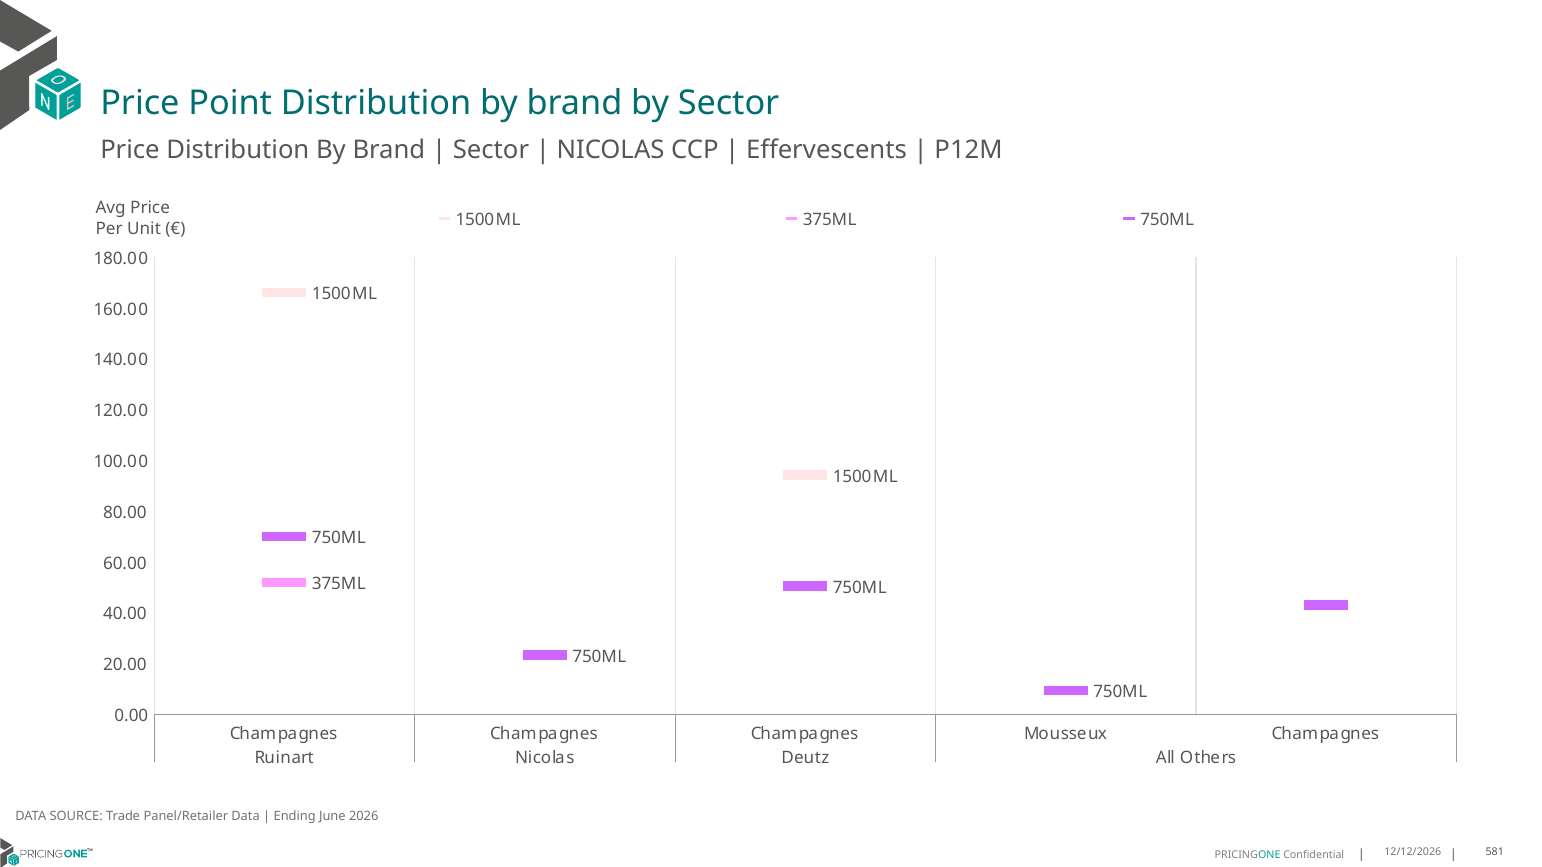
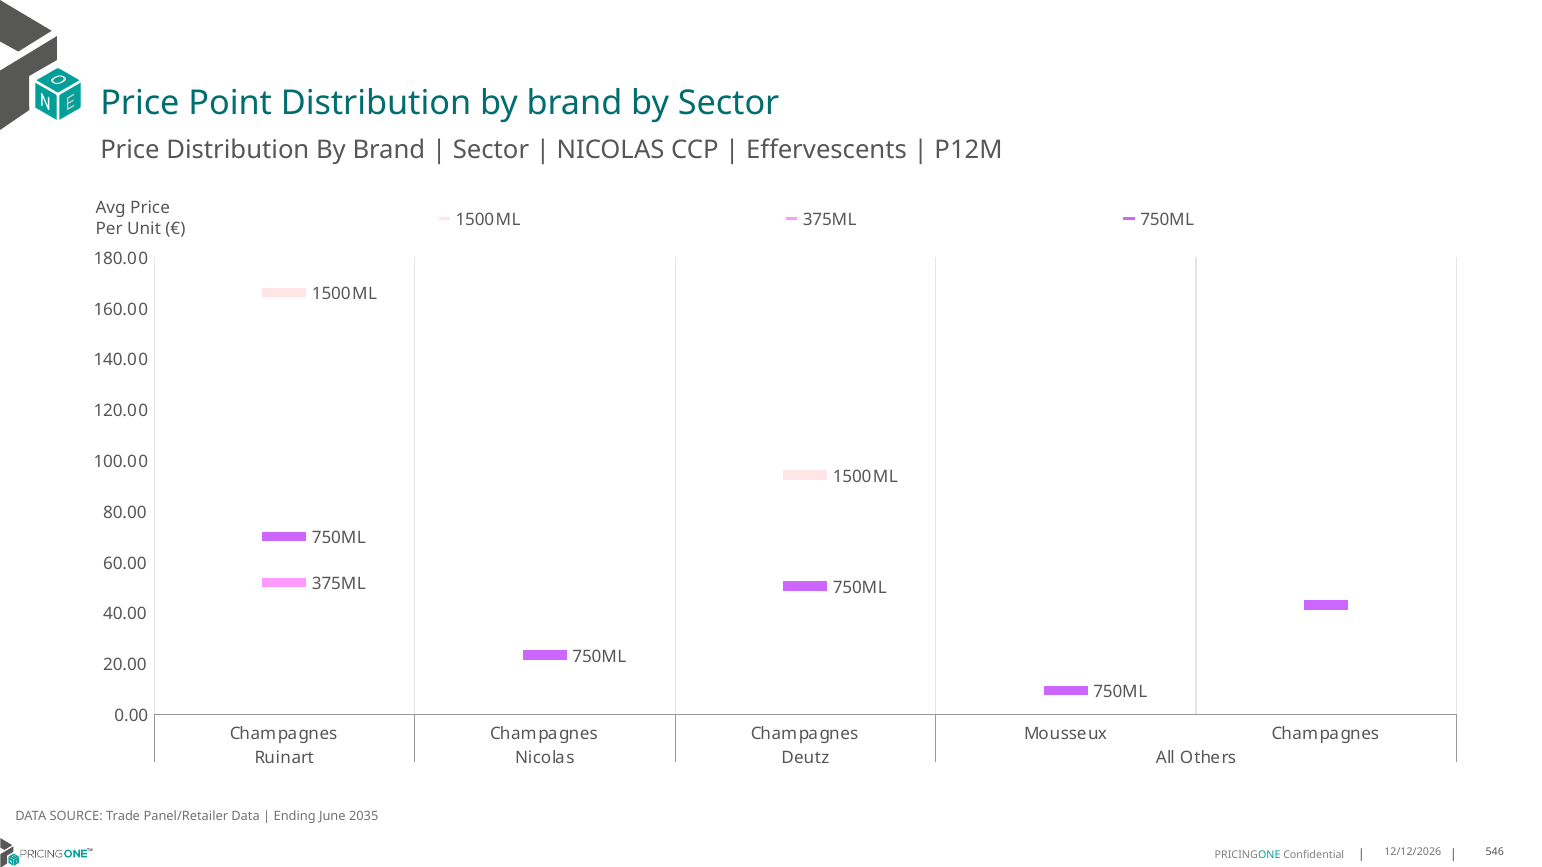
2026: 2026 -> 2035
581: 581 -> 546
